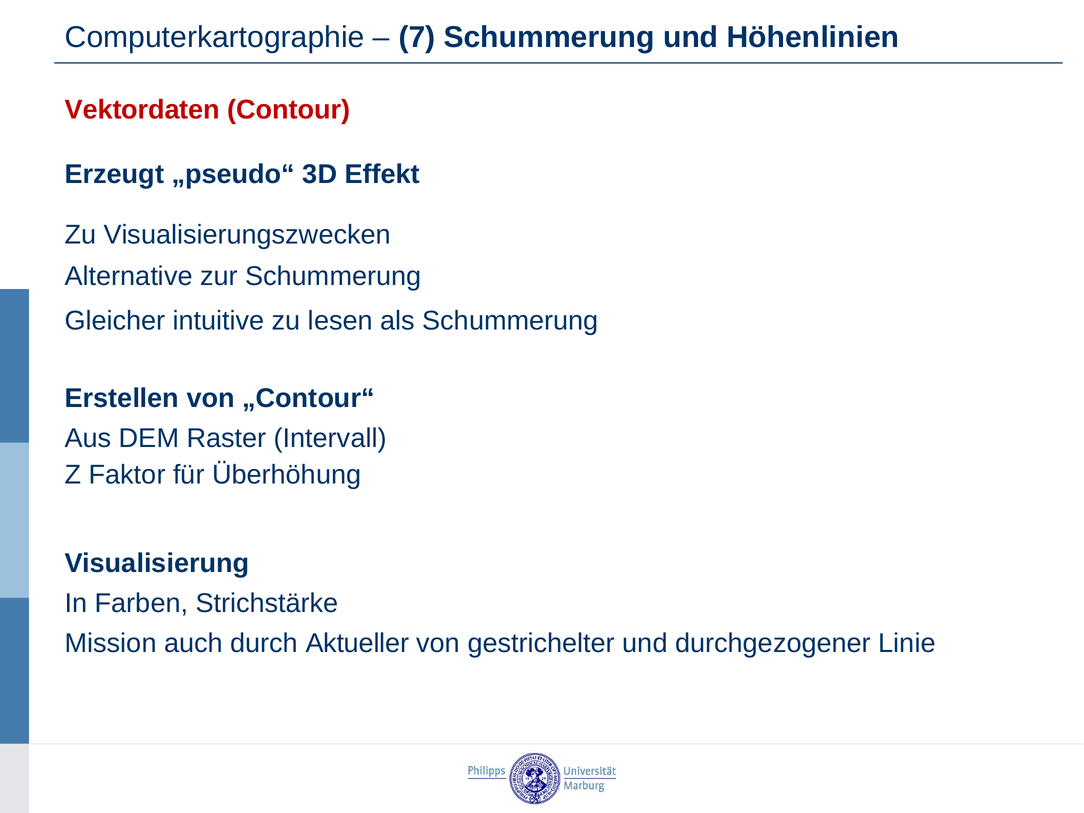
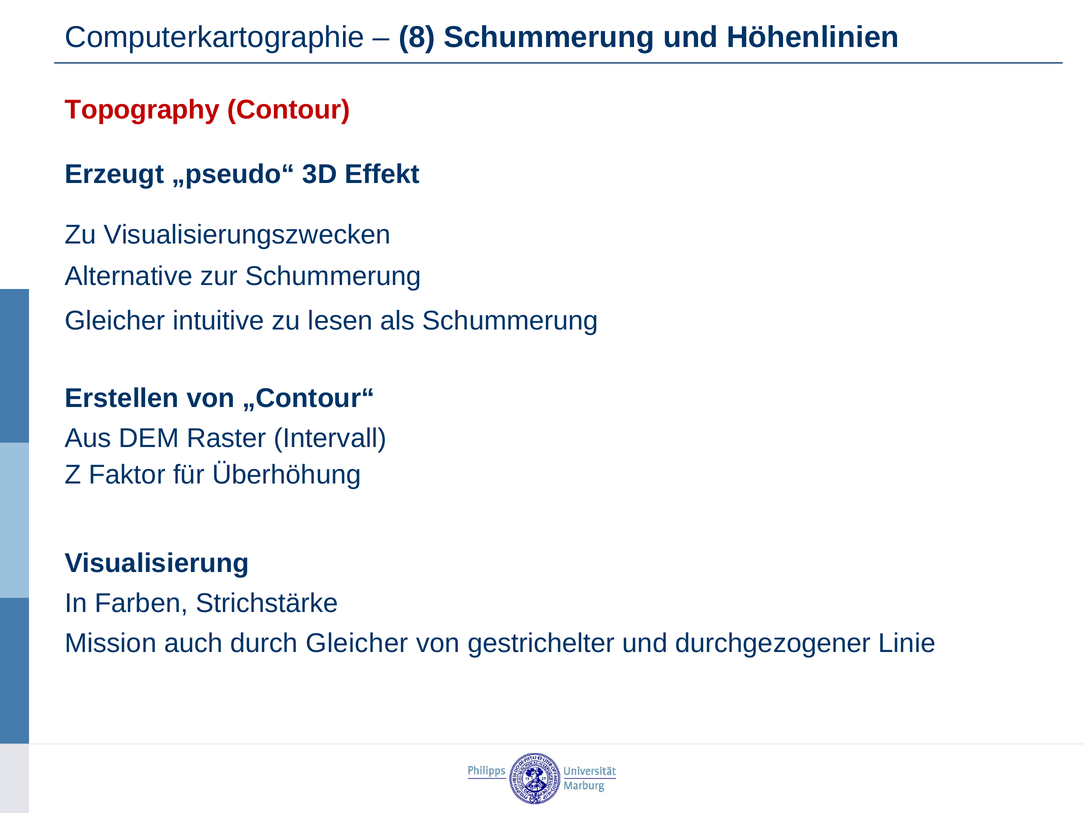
7: 7 -> 8
Vektordaten: Vektordaten -> Topography
durch Aktueller: Aktueller -> Gleicher
